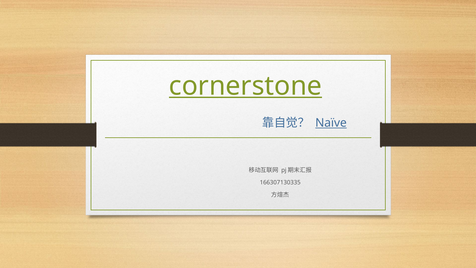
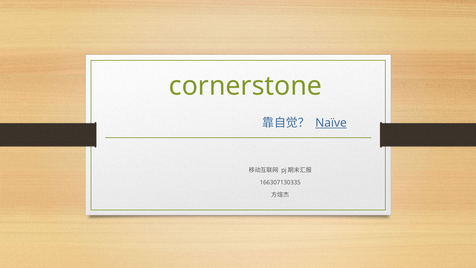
cornerstone underline: present -> none
